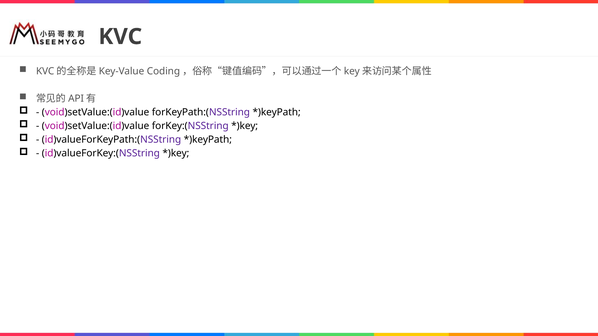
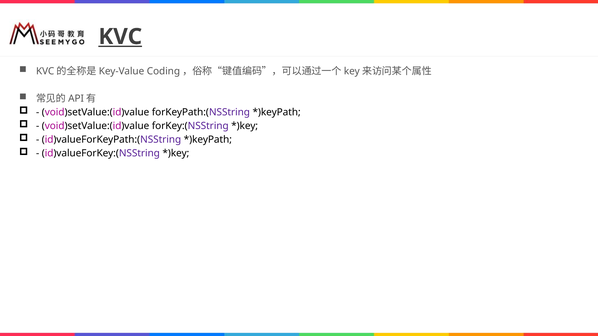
KVC underline: none -> present
